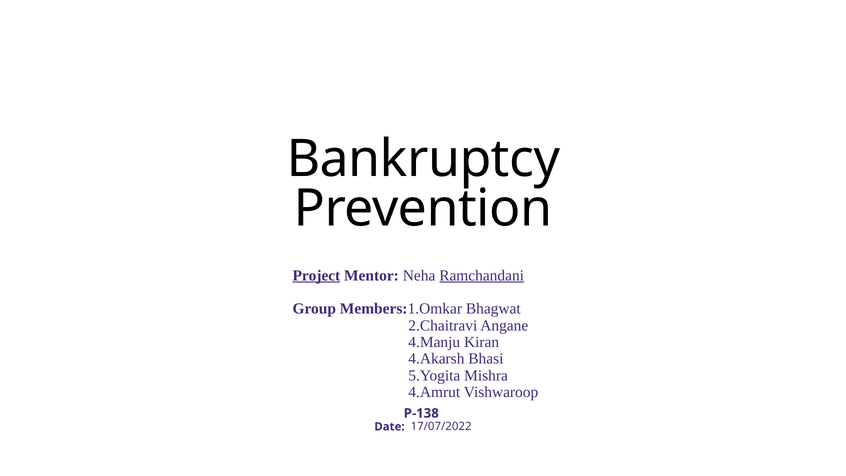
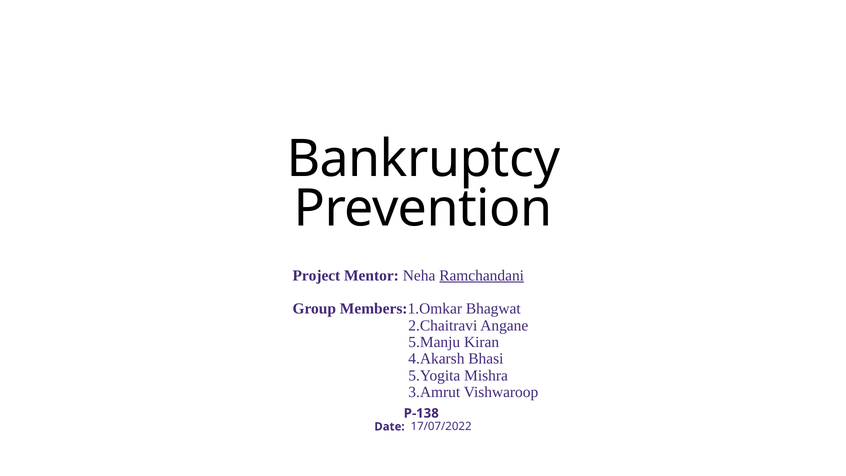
Project underline: present -> none
4.Manju: 4.Manju -> 5.Manju
4.Amrut: 4.Amrut -> 3.Amrut
